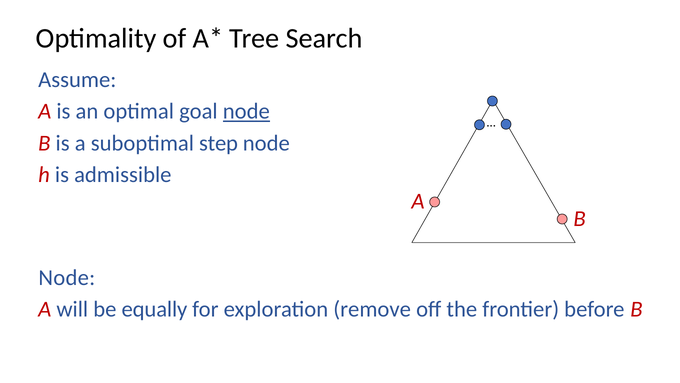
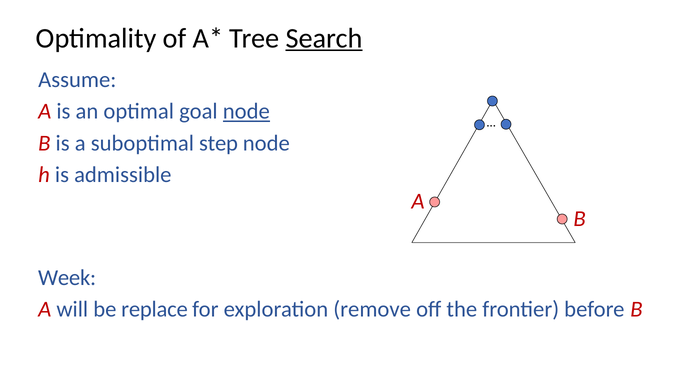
Search underline: none -> present
Node at (67, 278): Node -> Week
equally: equally -> replace
